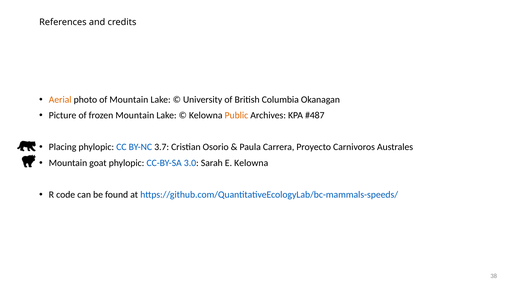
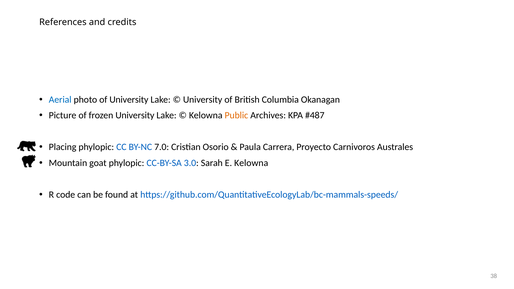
Aerial colour: orange -> blue
of Mountain: Mountain -> University
frozen Mountain: Mountain -> University
3.7: 3.7 -> 7.0
